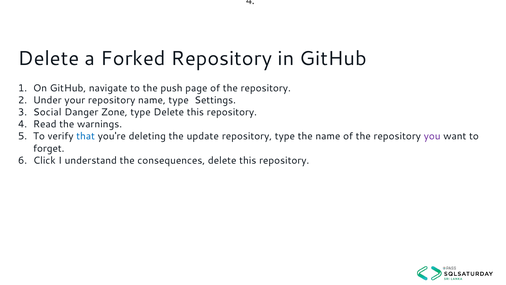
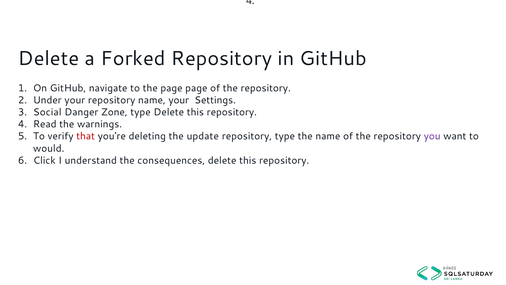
the push: push -> page
name type: type -> your
that colour: blue -> red
forget: forget -> would
